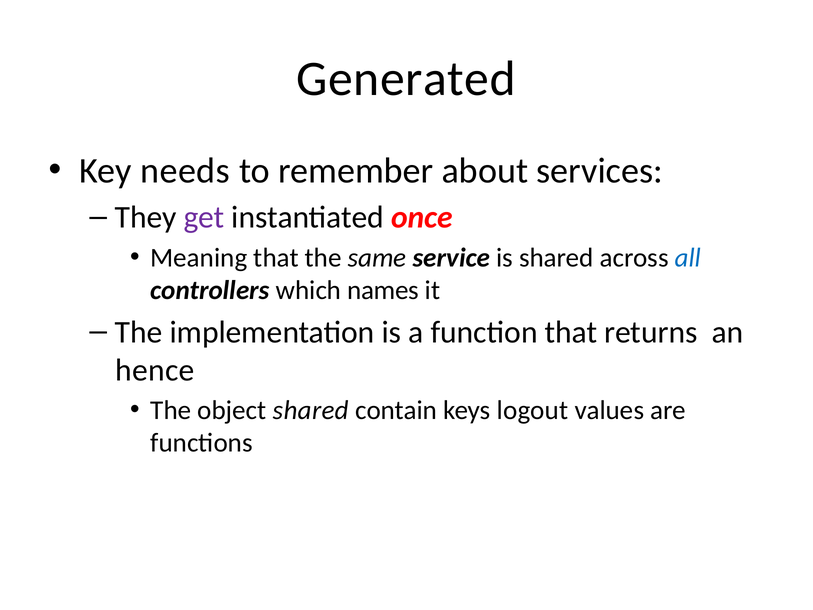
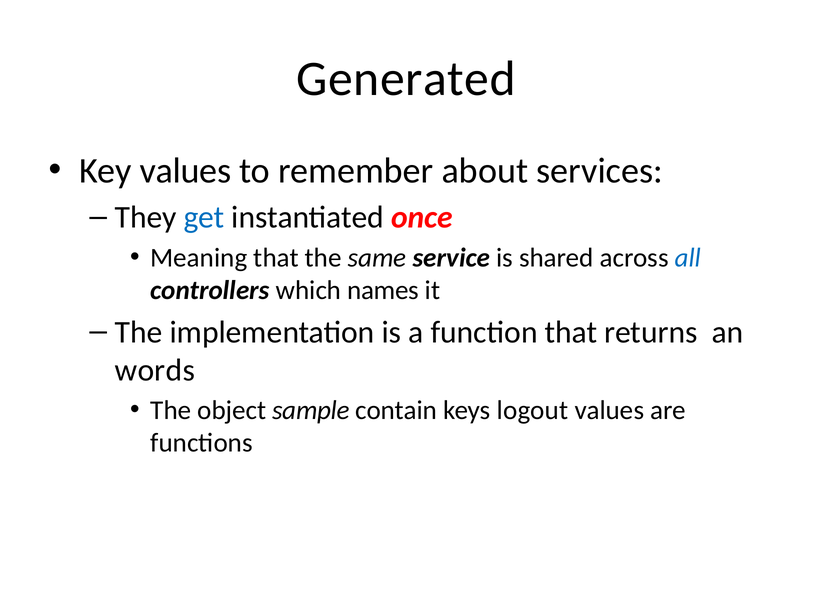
Key needs: needs -> values
get colour: purple -> blue
hence: hence -> words
object shared: shared -> sample
